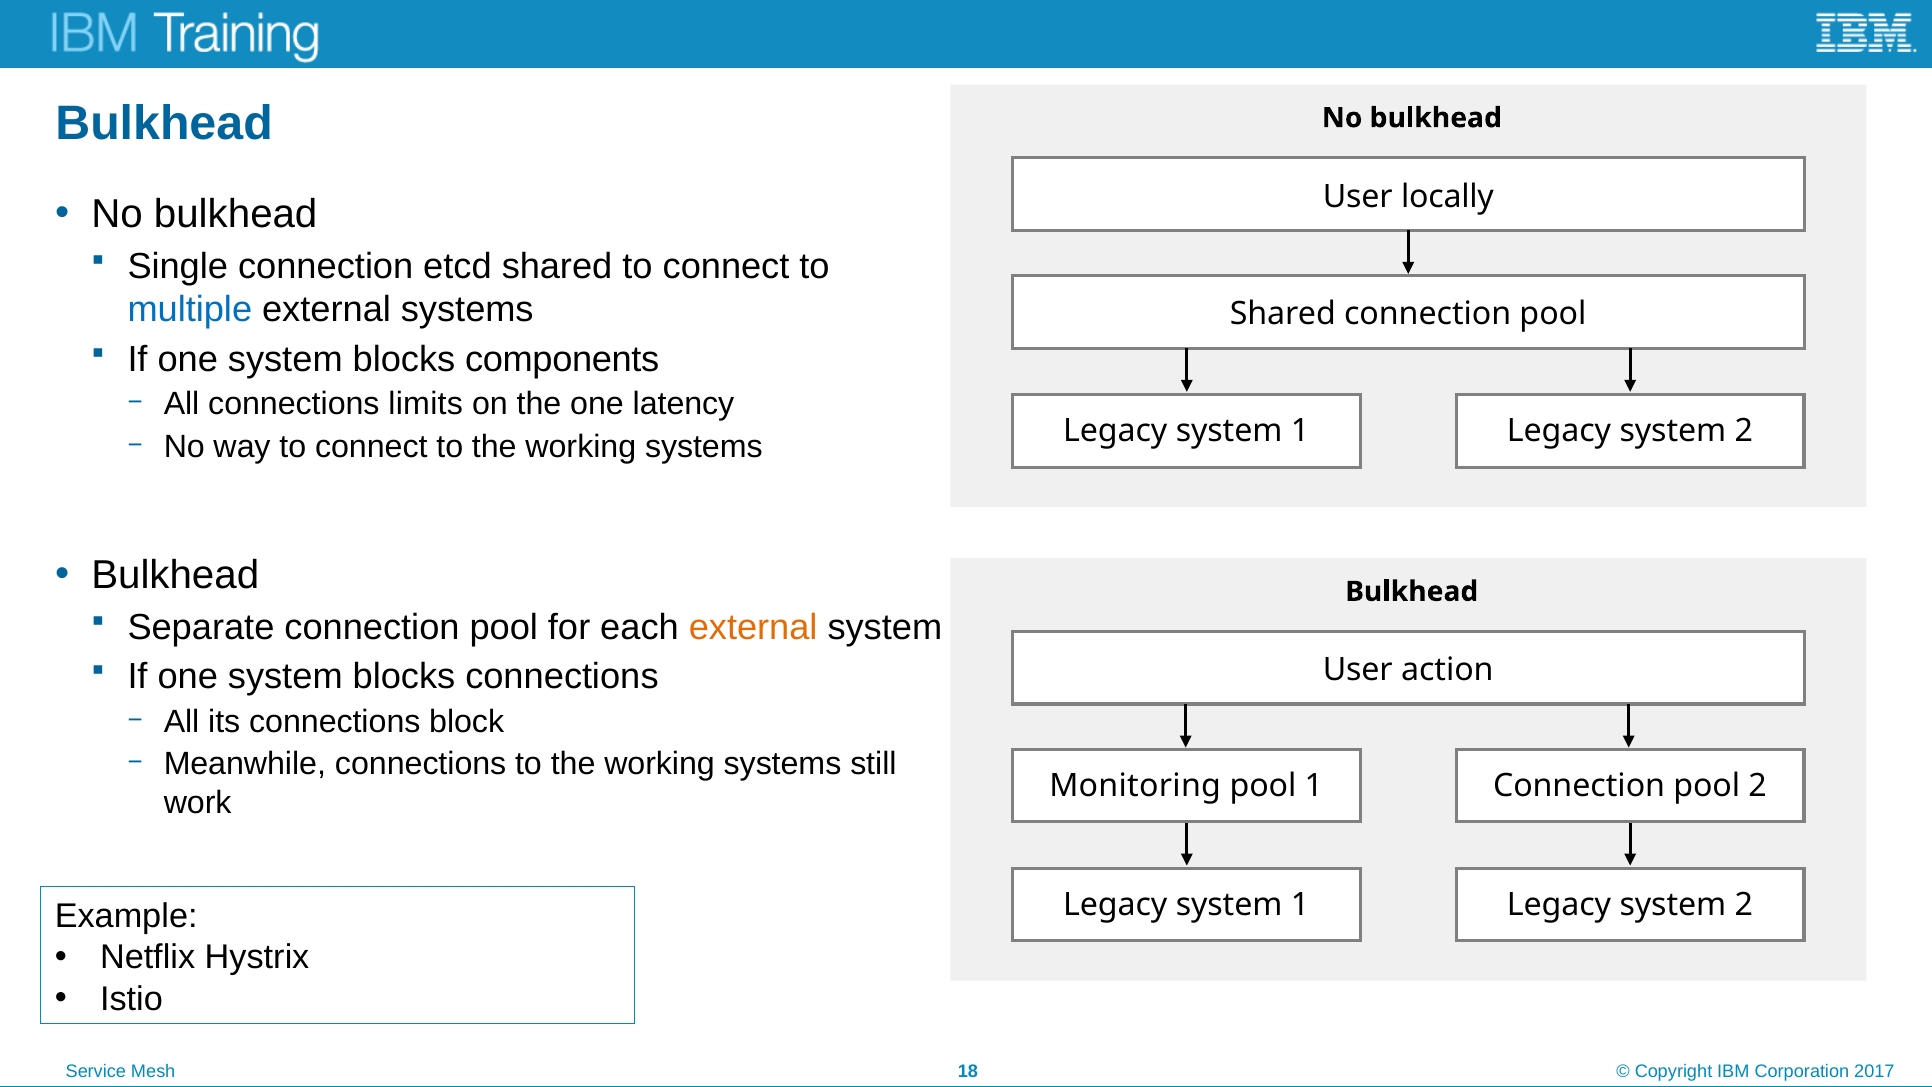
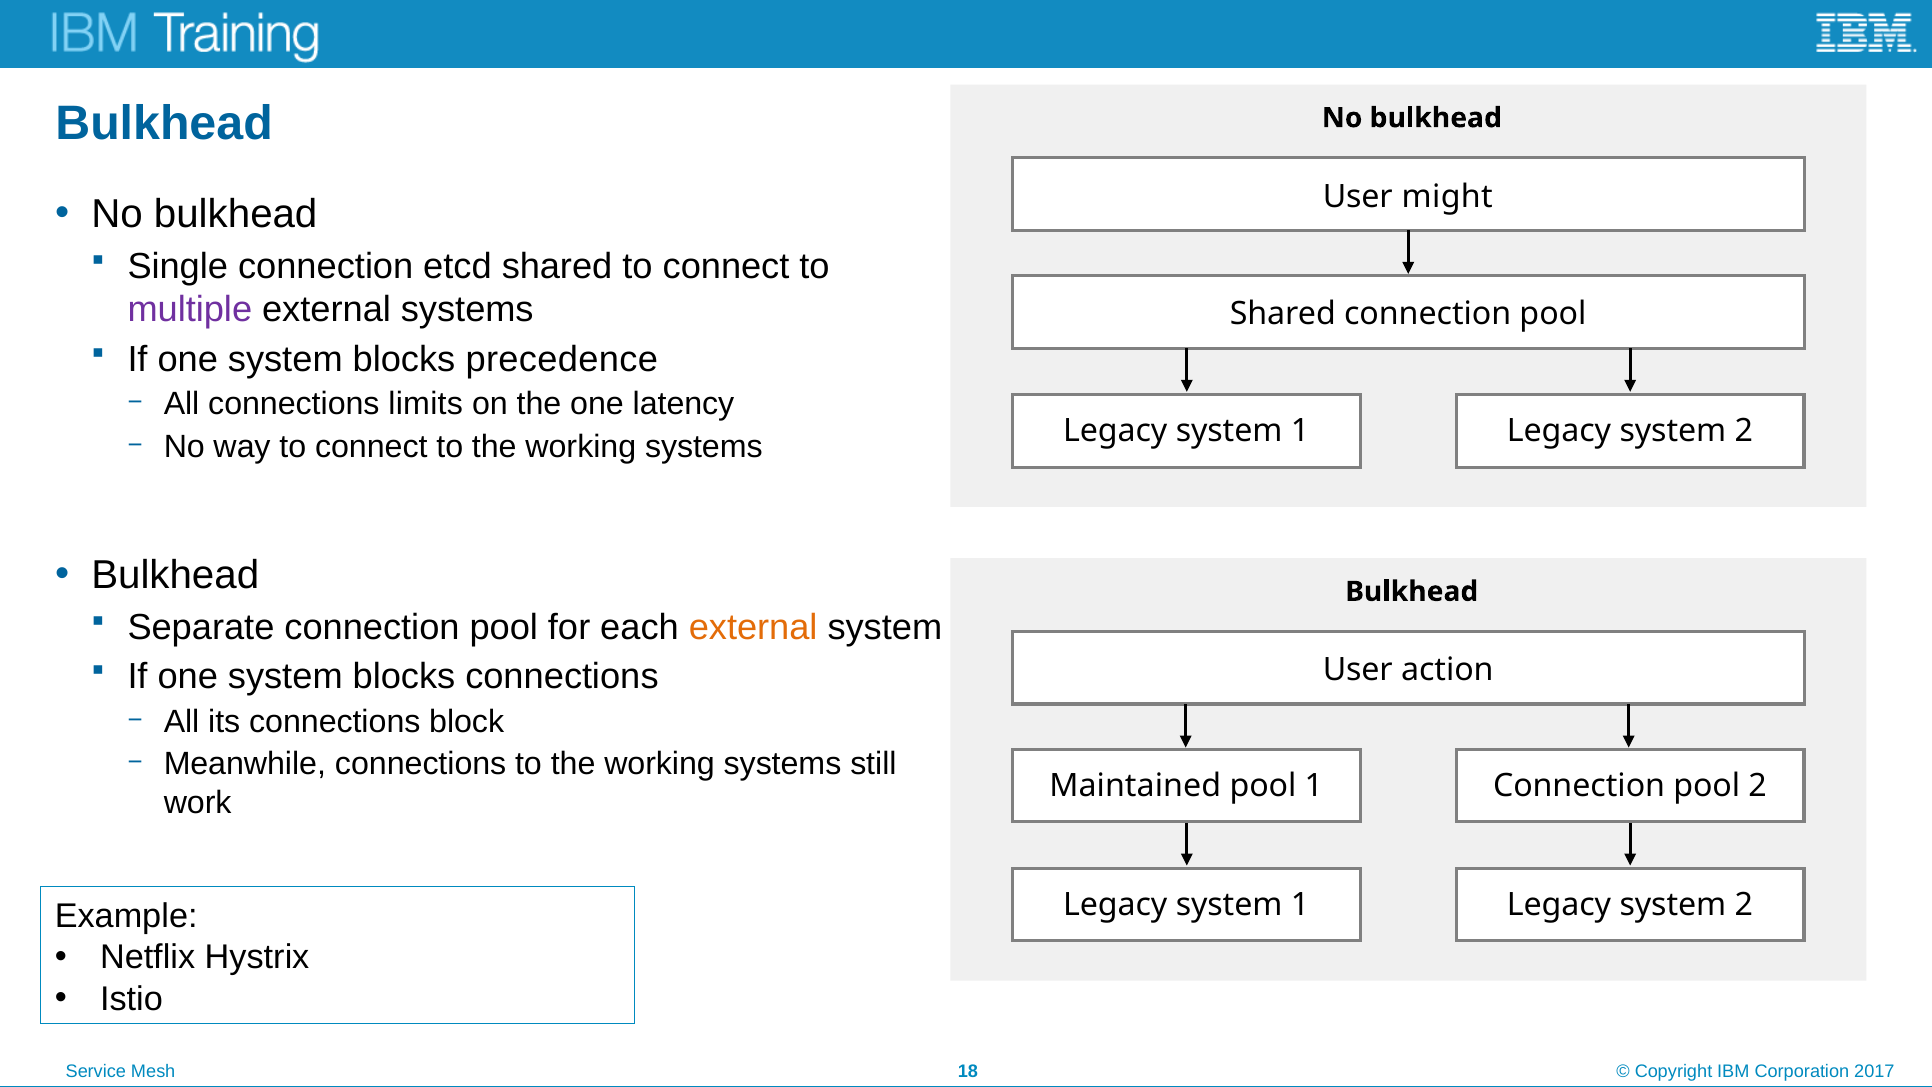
locally: locally -> might
multiple colour: blue -> purple
components: components -> precedence
Monitoring: Monitoring -> Maintained
